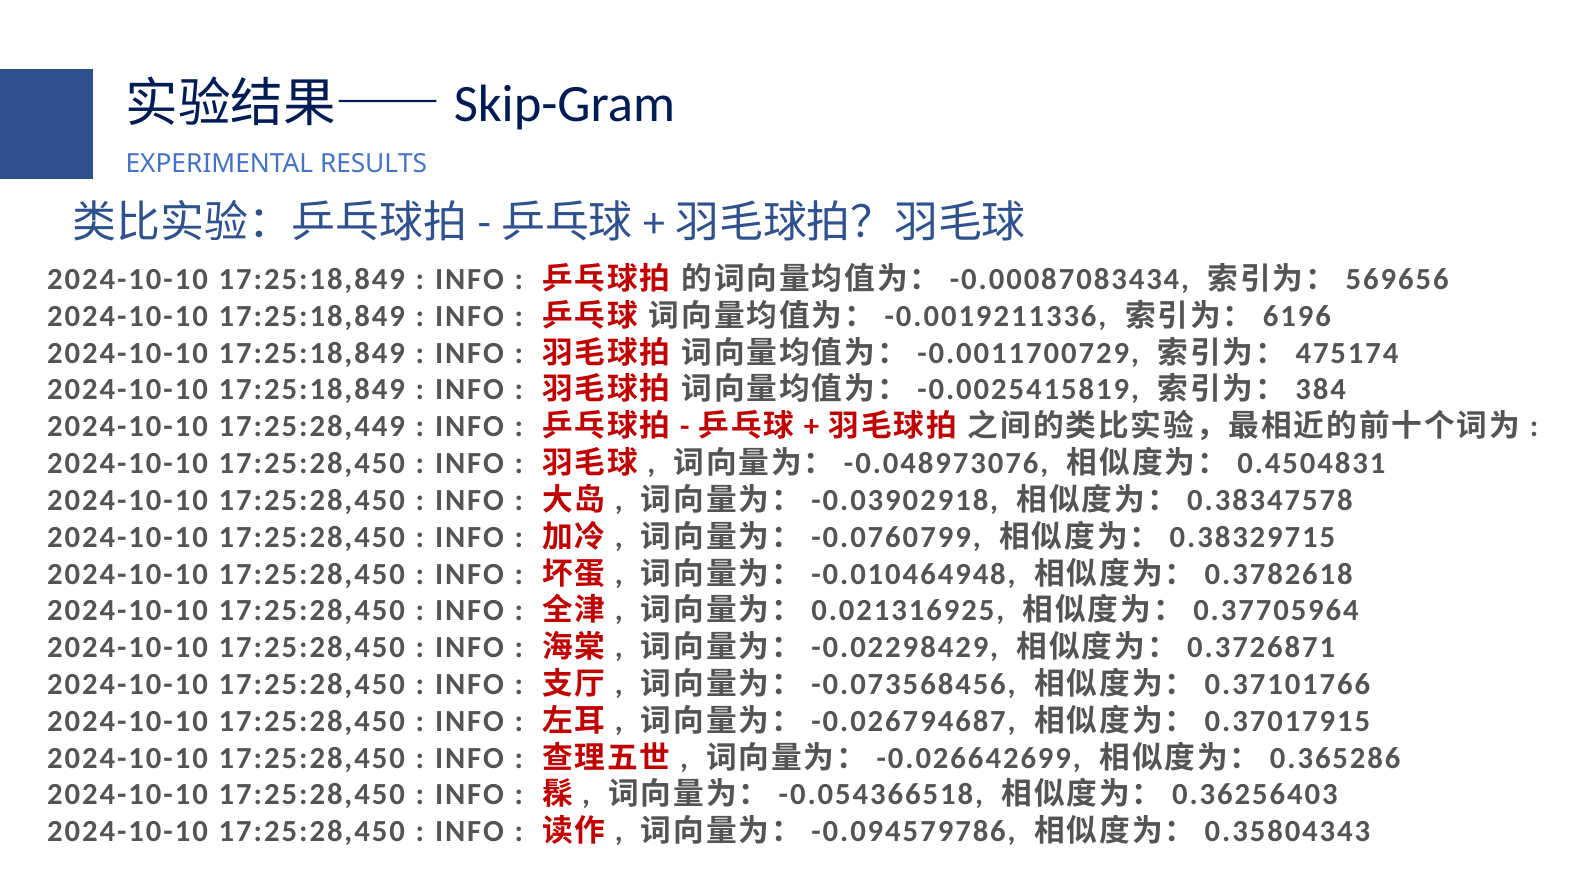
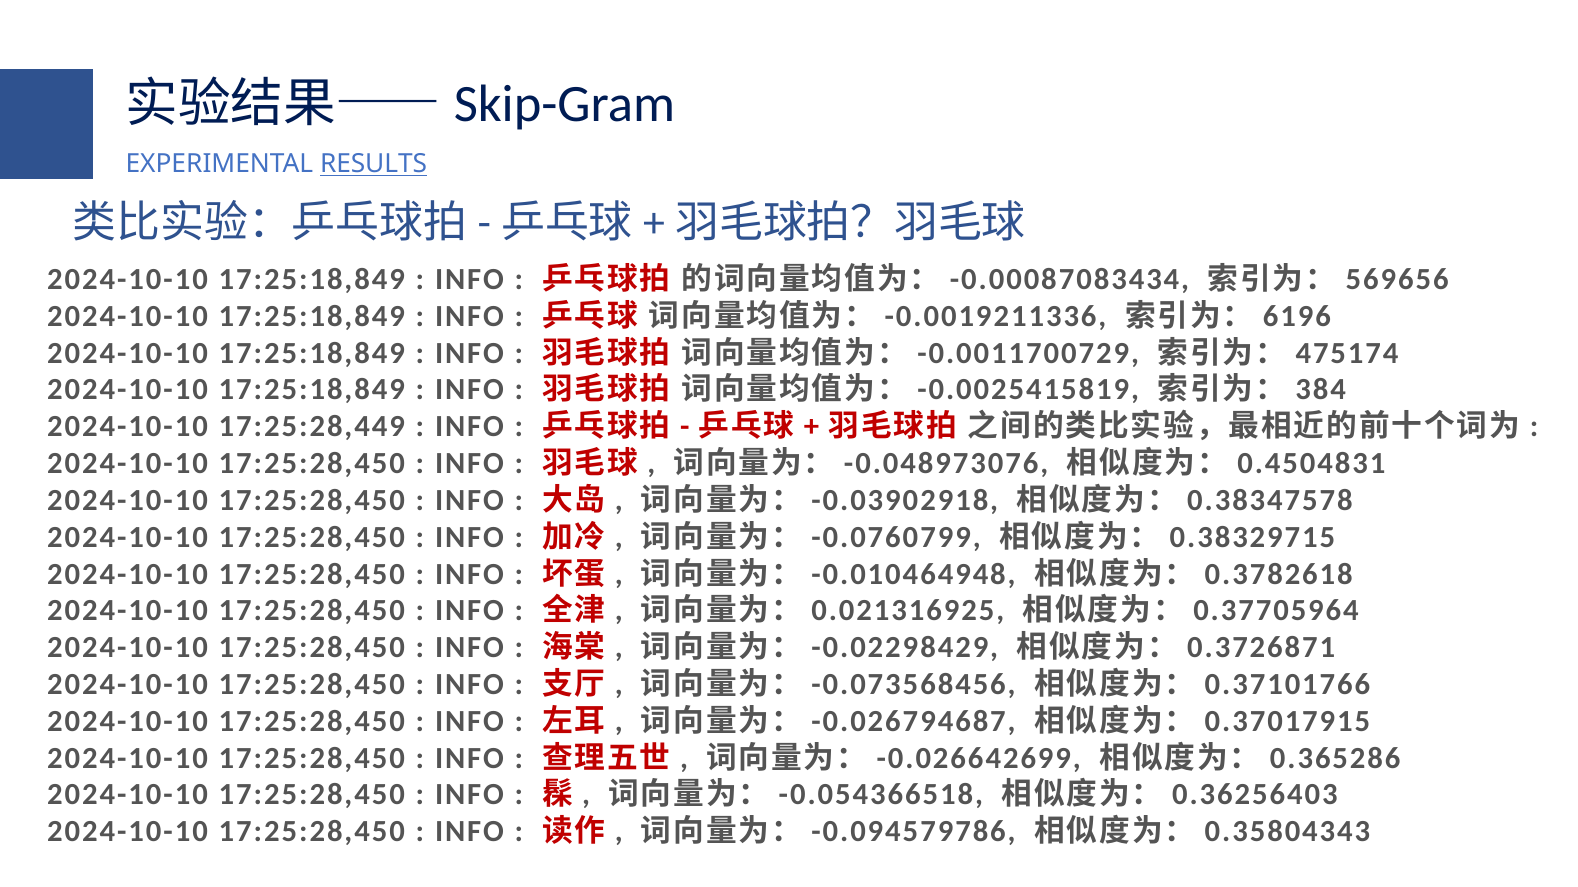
RESULTS underline: none -> present
